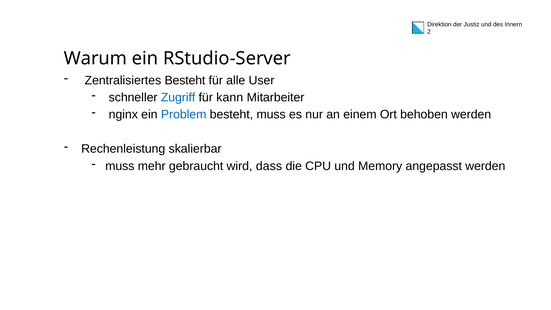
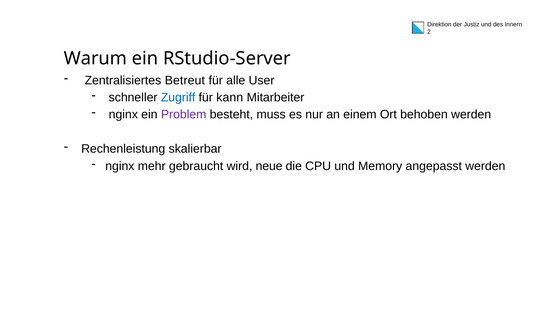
Zentralisiertes Besteht: Besteht -> Betreut
Problem colour: blue -> purple
muss at (120, 166): muss -> nginx
dass: dass -> neue
